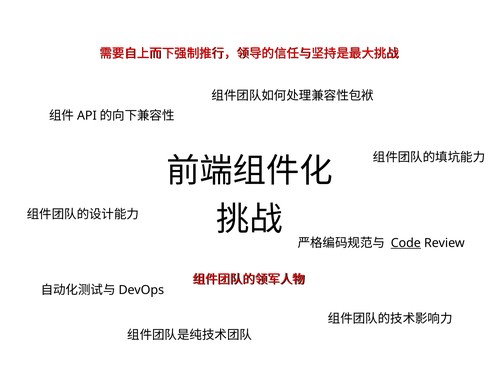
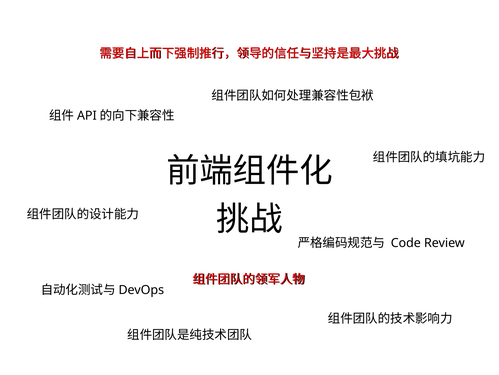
Code underline: present -> none
